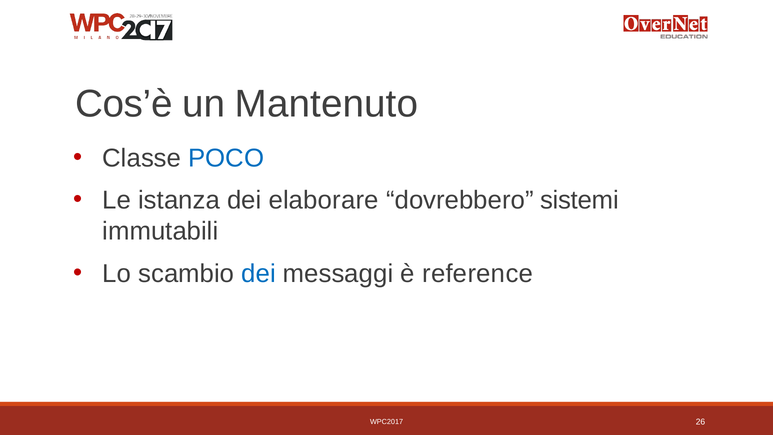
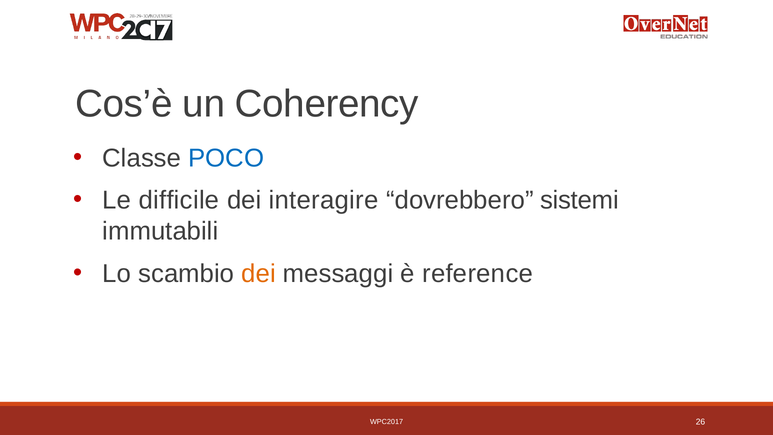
Mantenuto: Mantenuto -> Coherency
istanza: istanza -> difficile
elaborare: elaborare -> interagire
dei at (259, 273) colour: blue -> orange
